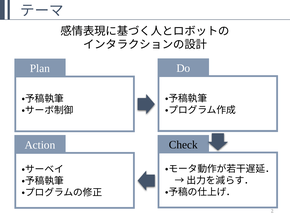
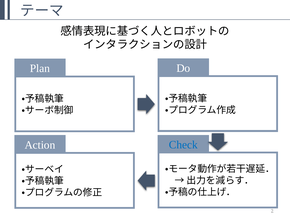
Check colour: black -> blue
